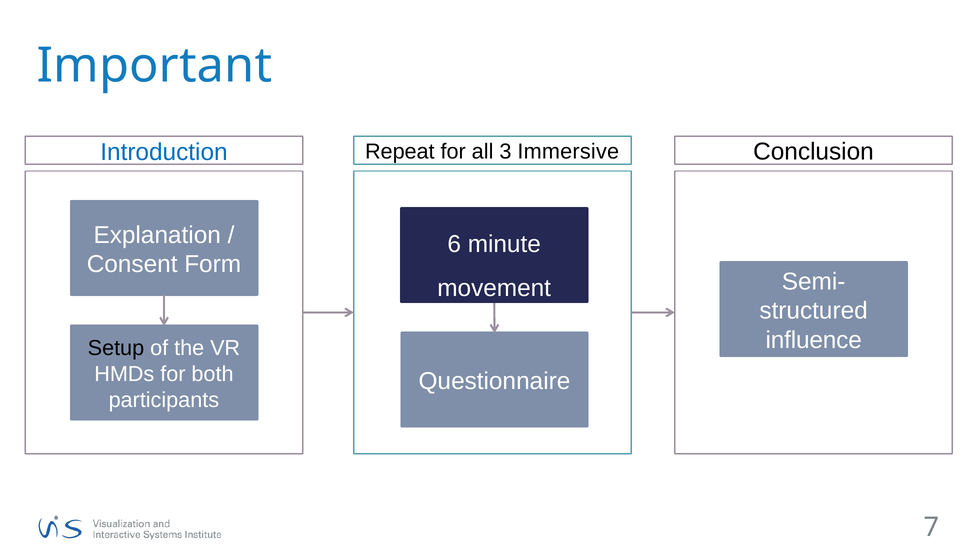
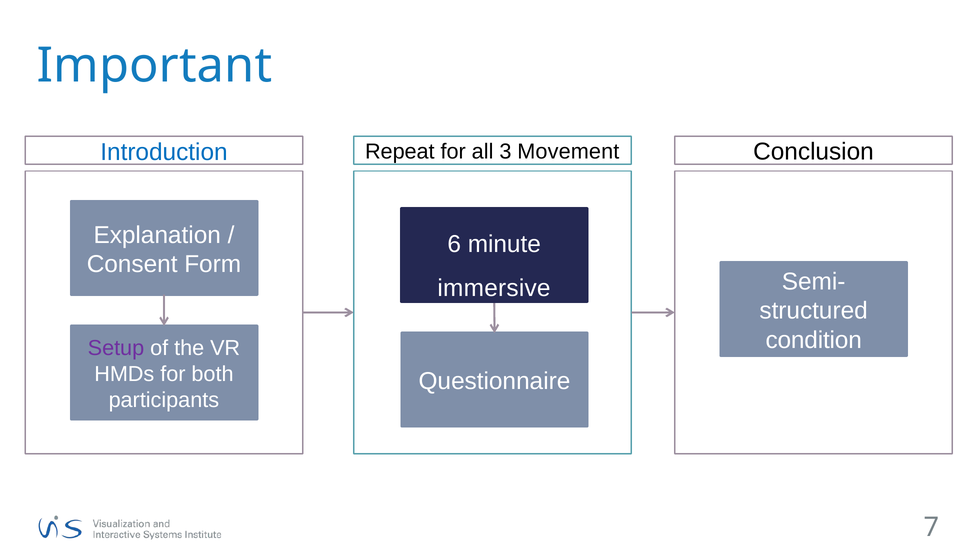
Immersive: Immersive -> Movement
movement: movement -> immersive
influence: influence -> condition
Setup colour: black -> purple
